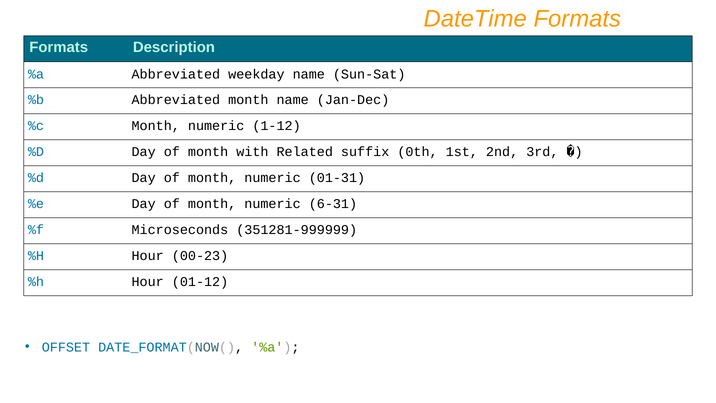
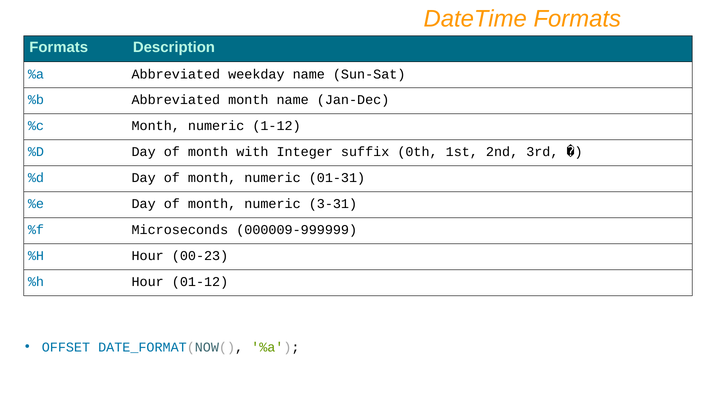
Related: Related -> Integer
6-31: 6-31 -> 3-31
351281-999999: 351281-999999 -> 000009-999999
